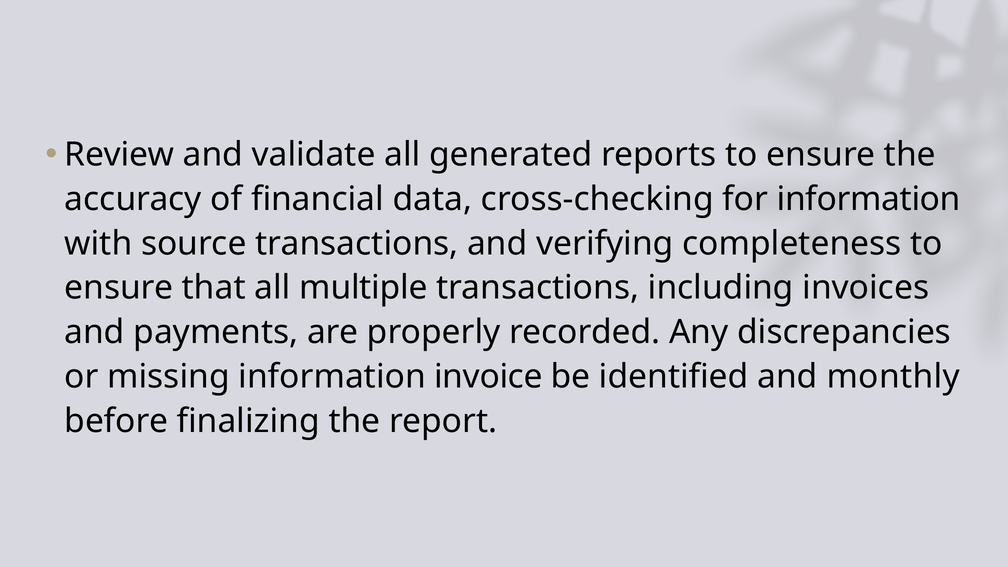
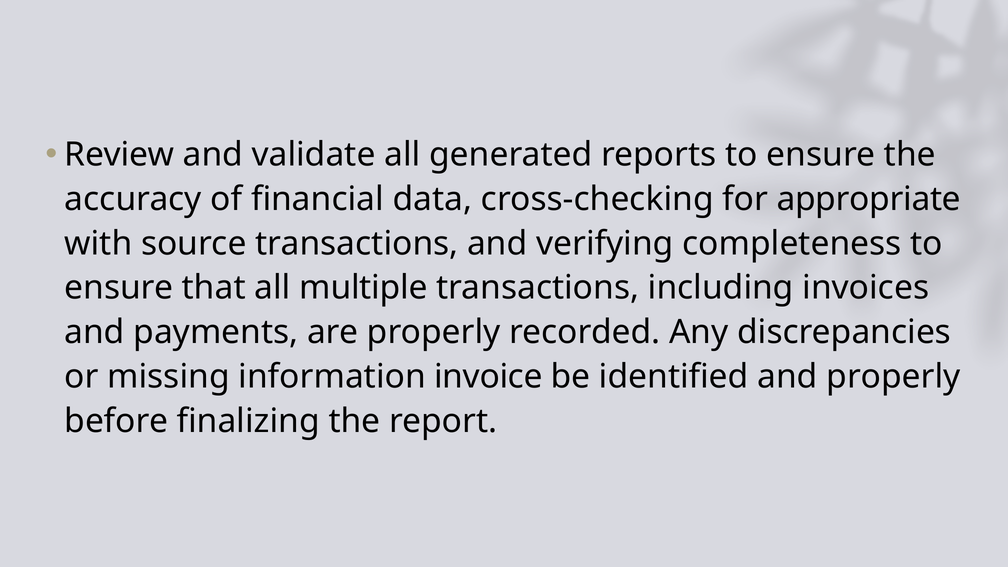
for information: information -> appropriate
and monthly: monthly -> properly
